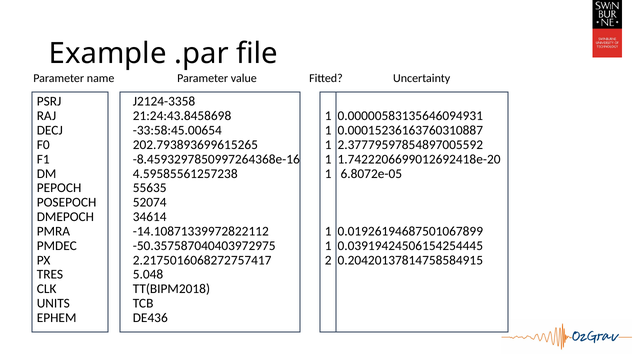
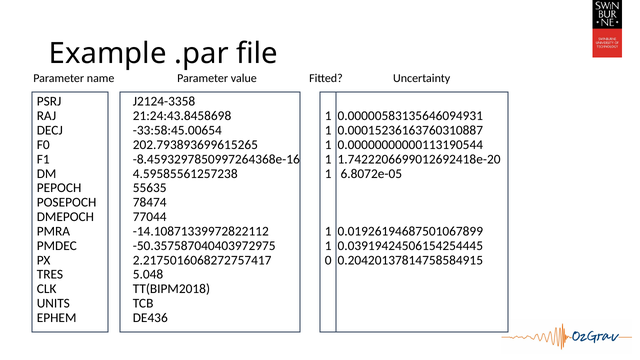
2.37779597854897005592: 2.37779597854897005592 -> 0.00000000000113190544
52074: 52074 -> 78474
34614: 34614 -> 77044
2: 2 -> 0
